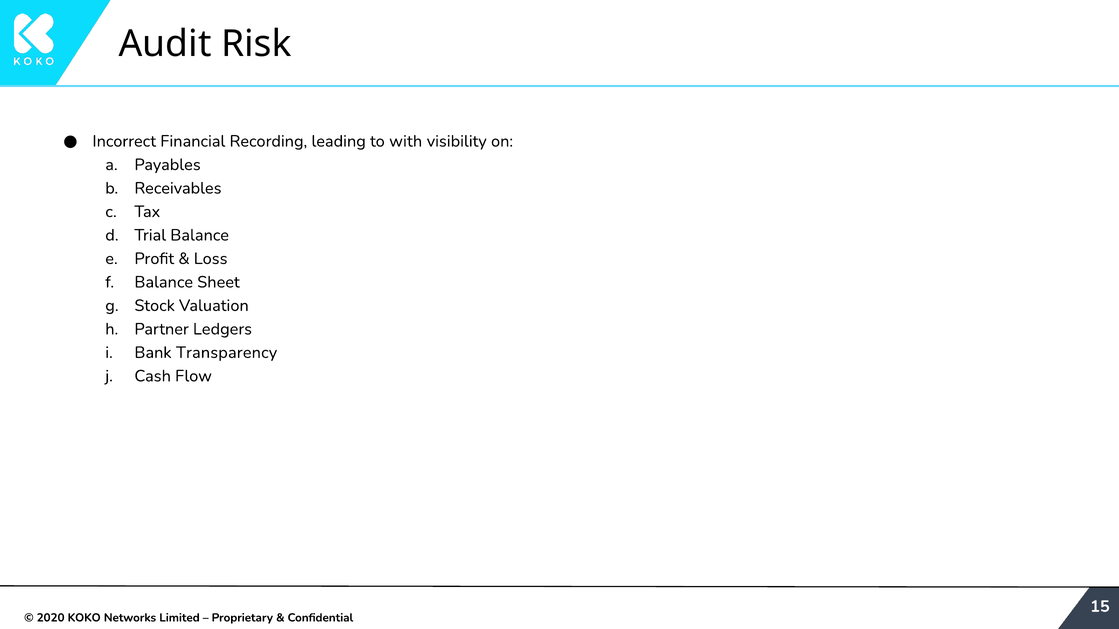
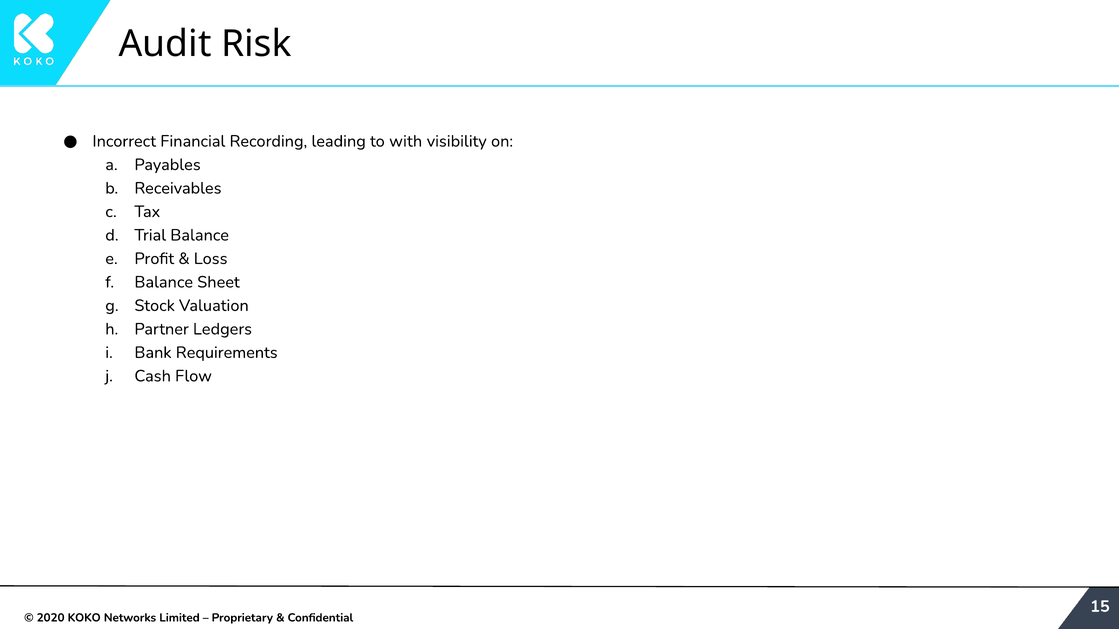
Transparency: Transparency -> Requirements
